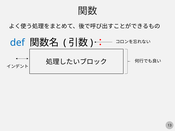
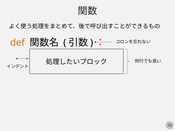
def colour: blue -> orange
